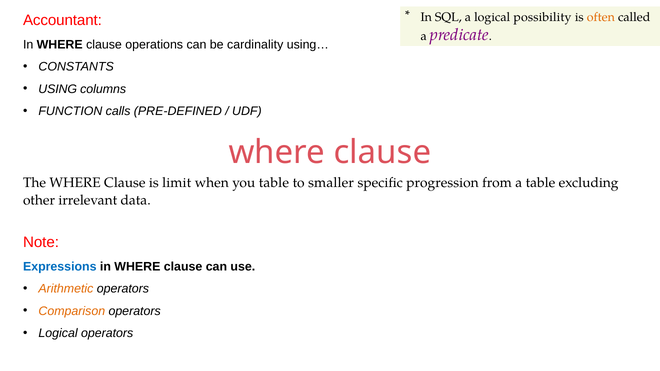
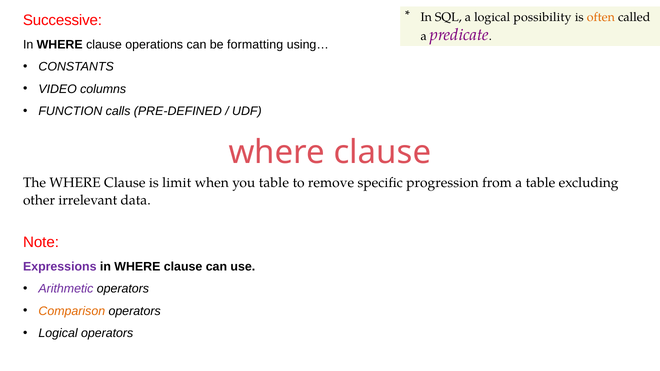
Accountant: Accountant -> Successive
cardinality: cardinality -> formatting
USING: USING -> VIDEO
smaller: smaller -> remove
Expressions colour: blue -> purple
Arithmetic colour: orange -> purple
